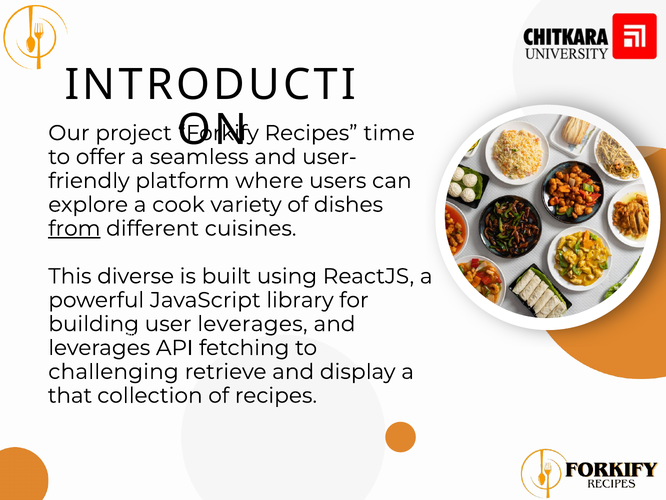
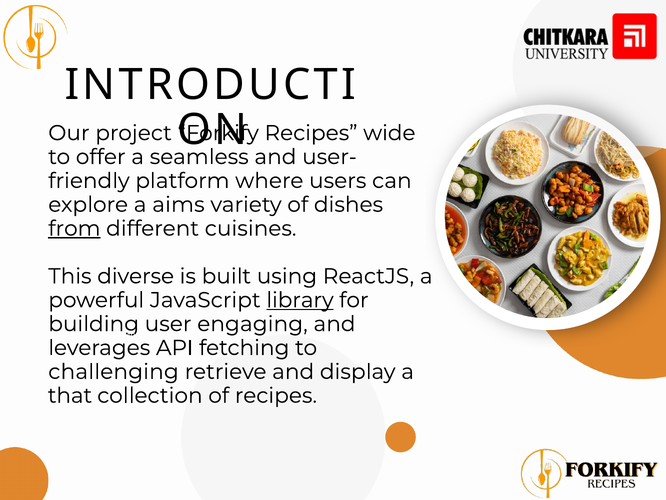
time: time -> wide
cook: cook -> aims
library underline: none -> present
user leverages: leverages -> engaging
